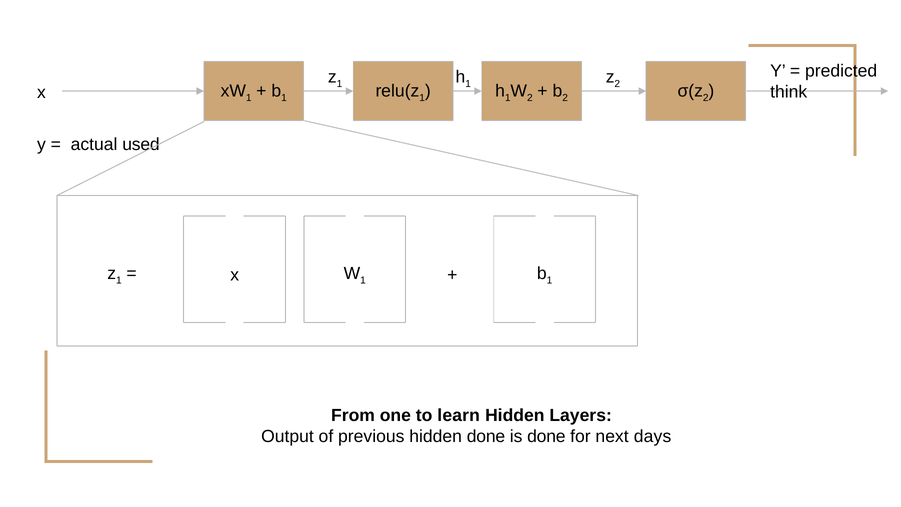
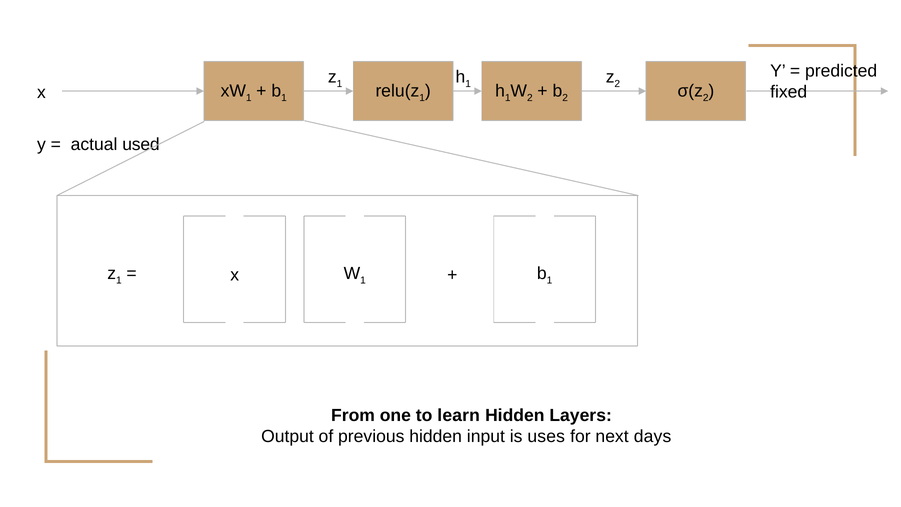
think: think -> fixed
hidden done: done -> input
is done: done -> uses
